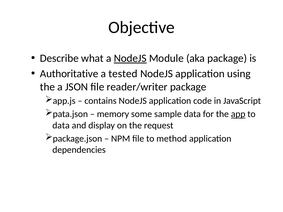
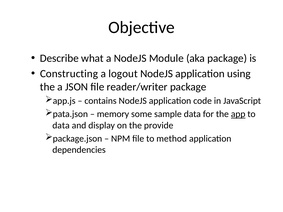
NodeJS at (130, 58) underline: present -> none
Authoritative: Authoritative -> Constructing
tested: tested -> logout
request: request -> provide
